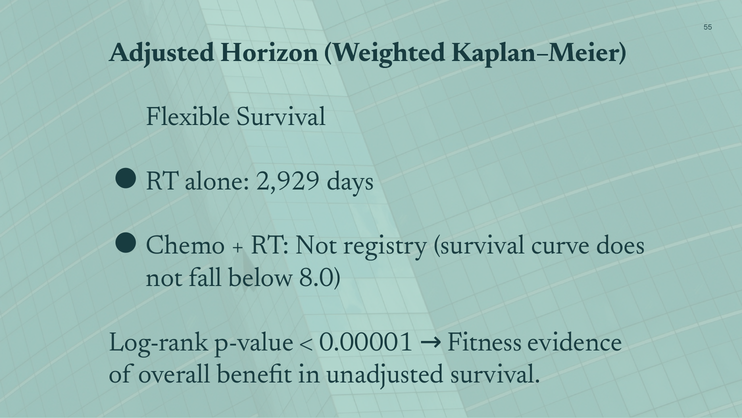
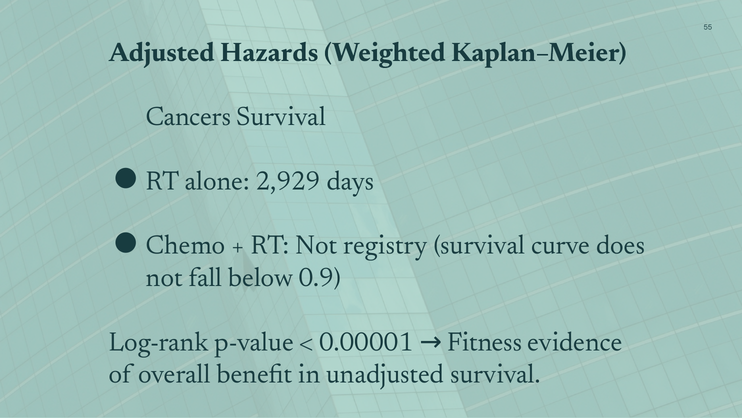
Horizon: Horizon -> Hazards
Flexible: Flexible -> Cancers
8.0: 8.0 -> 0.9
